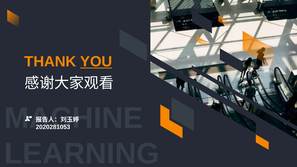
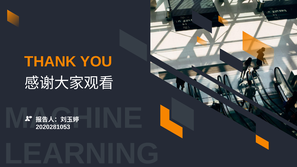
YOU underline: present -> none
